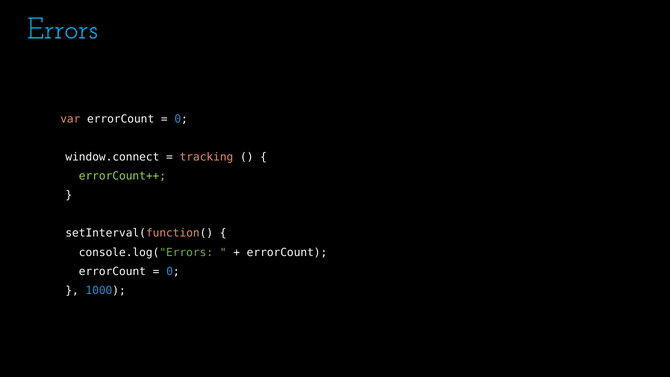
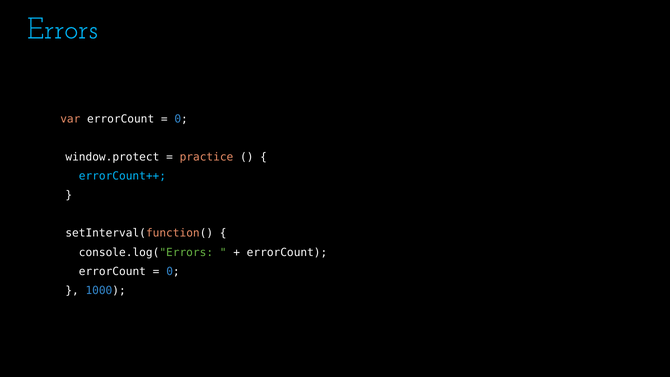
window.connect: window.connect -> window.protect
tracking: tracking -> practice
errorCount++ colour: light green -> light blue
